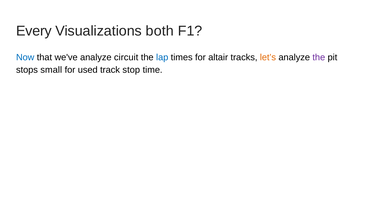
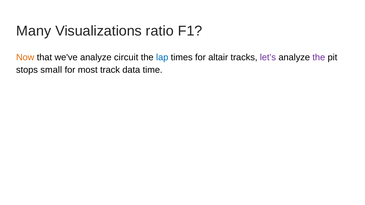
Every: Every -> Many
both: both -> ratio
Now colour: blue -> orange
let’s colour: orange -> purple
used: used -> most
stop: stop -> data
